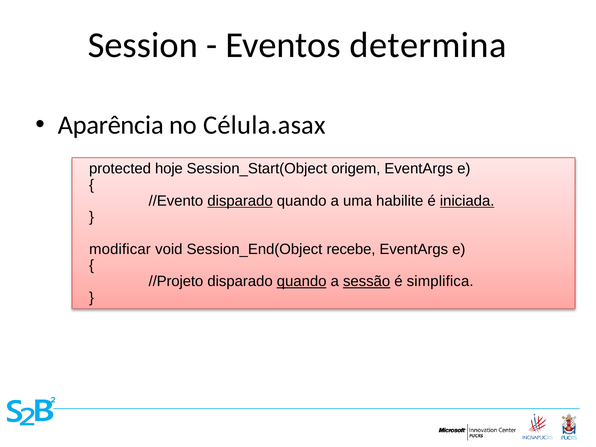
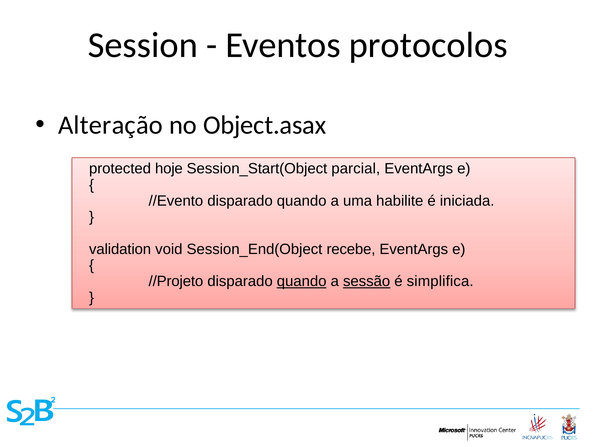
determina: determina -> protocolos
Aparência: Aparência -> Alteração
Célula.asax: Célula.asax -> Object.asax
origem: origem -> parcial
disparado at (240, 201) underline: present -> none
iniciada underline: present -> none
modificar: modificar -> validation
